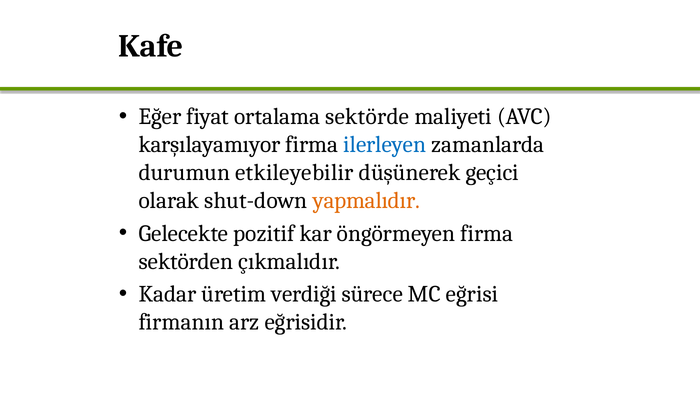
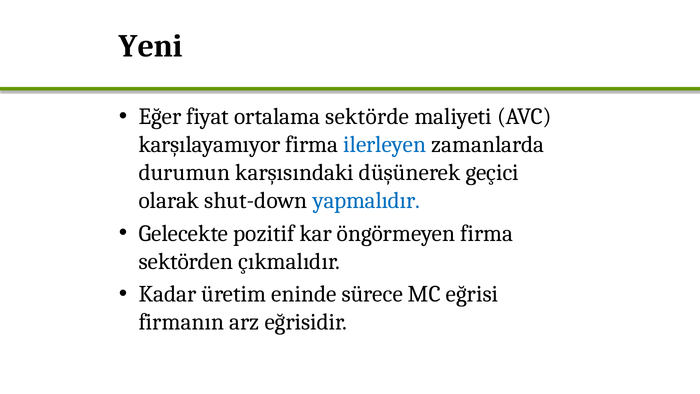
Kafe: Kafe -> Yeni
etkileyebilir: etkileyebilir -> karşısındaki
yapmalıdır colour: orange -> blue
verdiği: verdiği -> eninde
